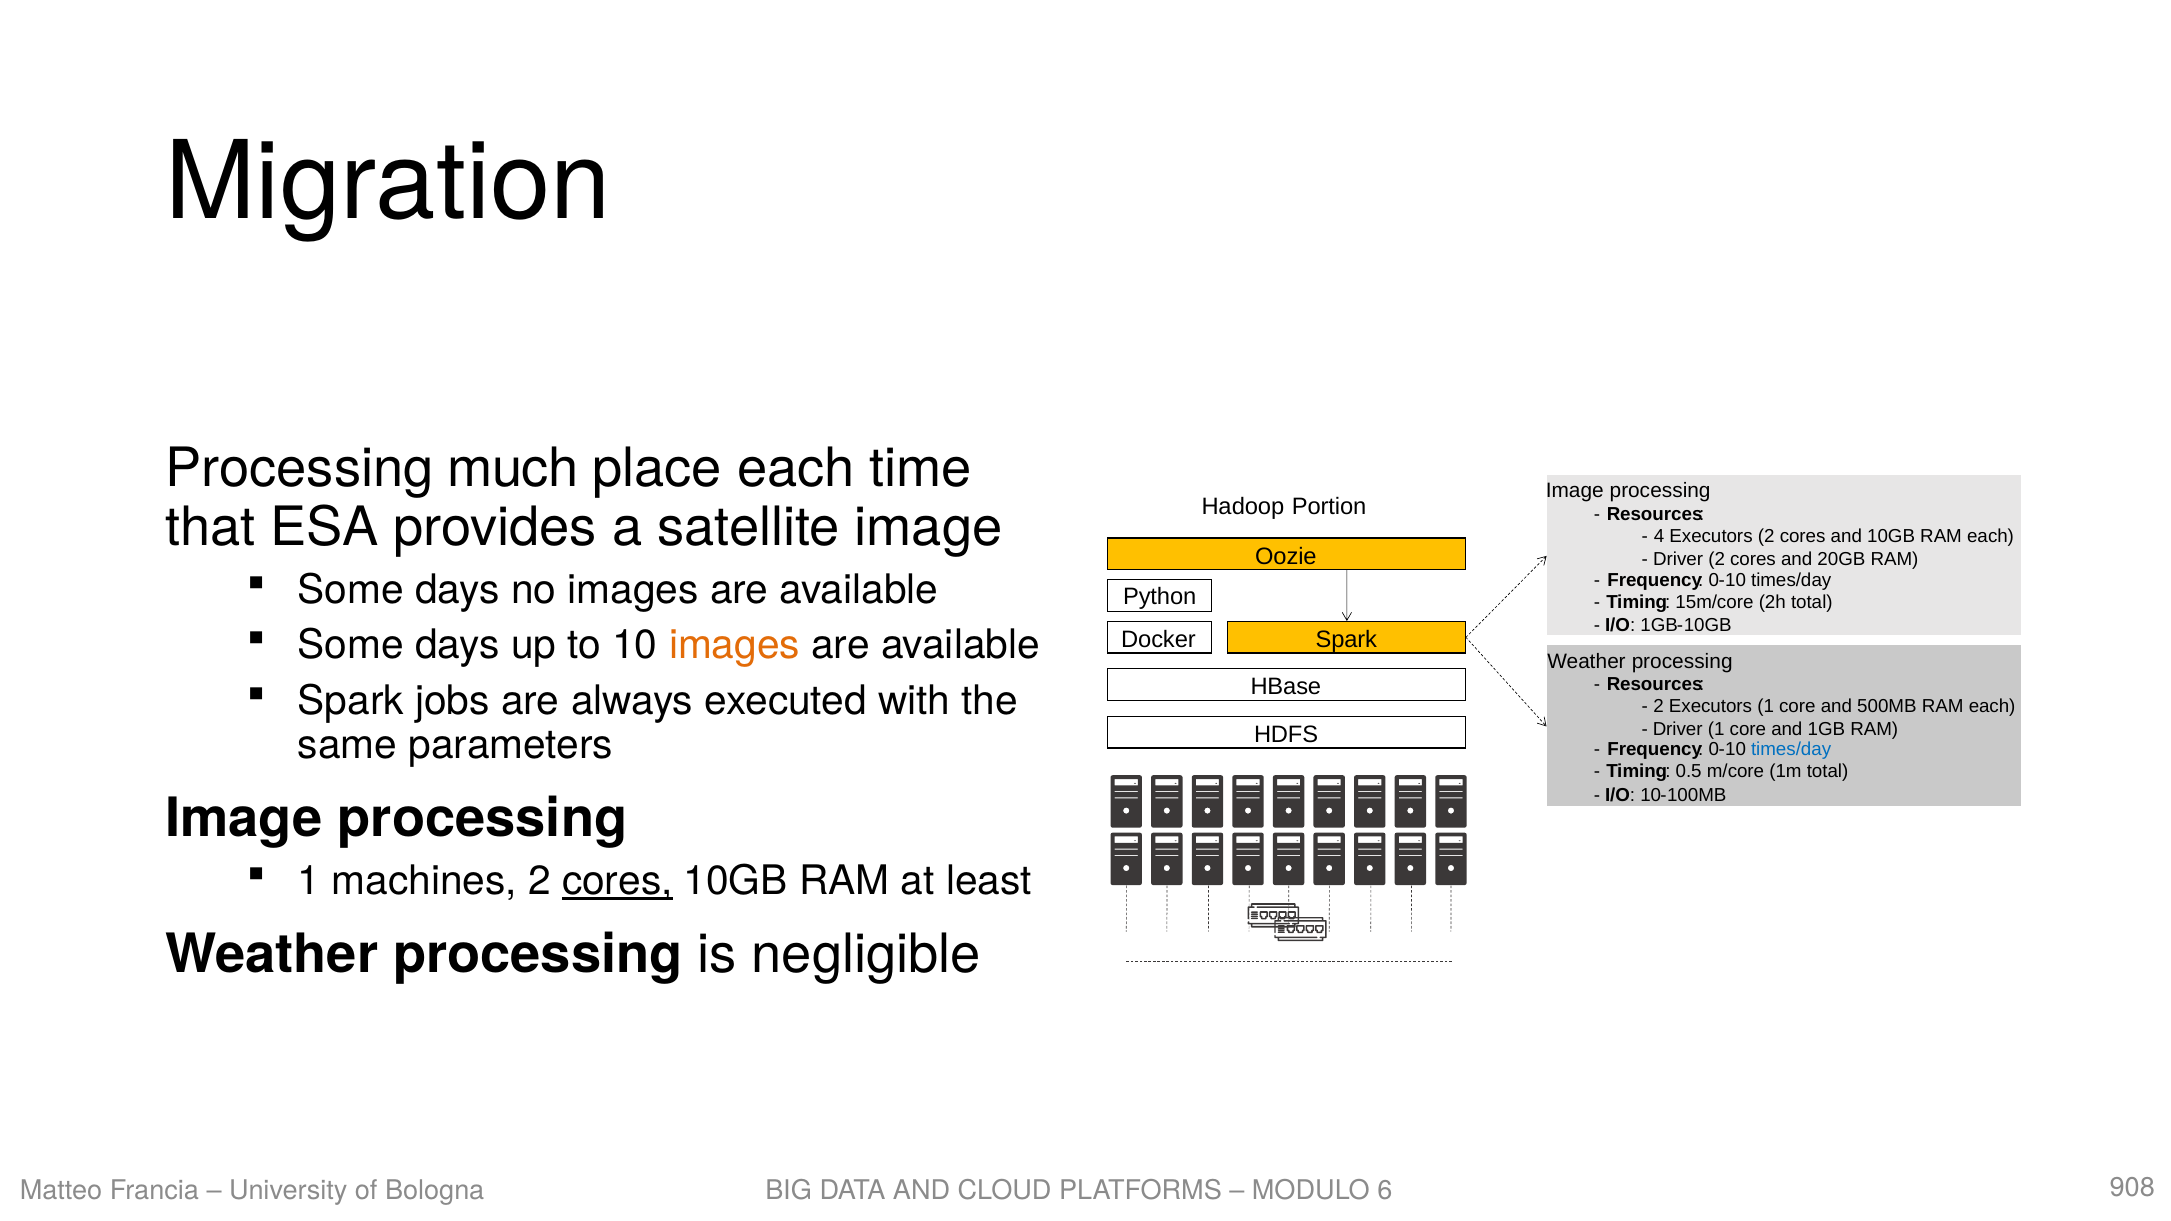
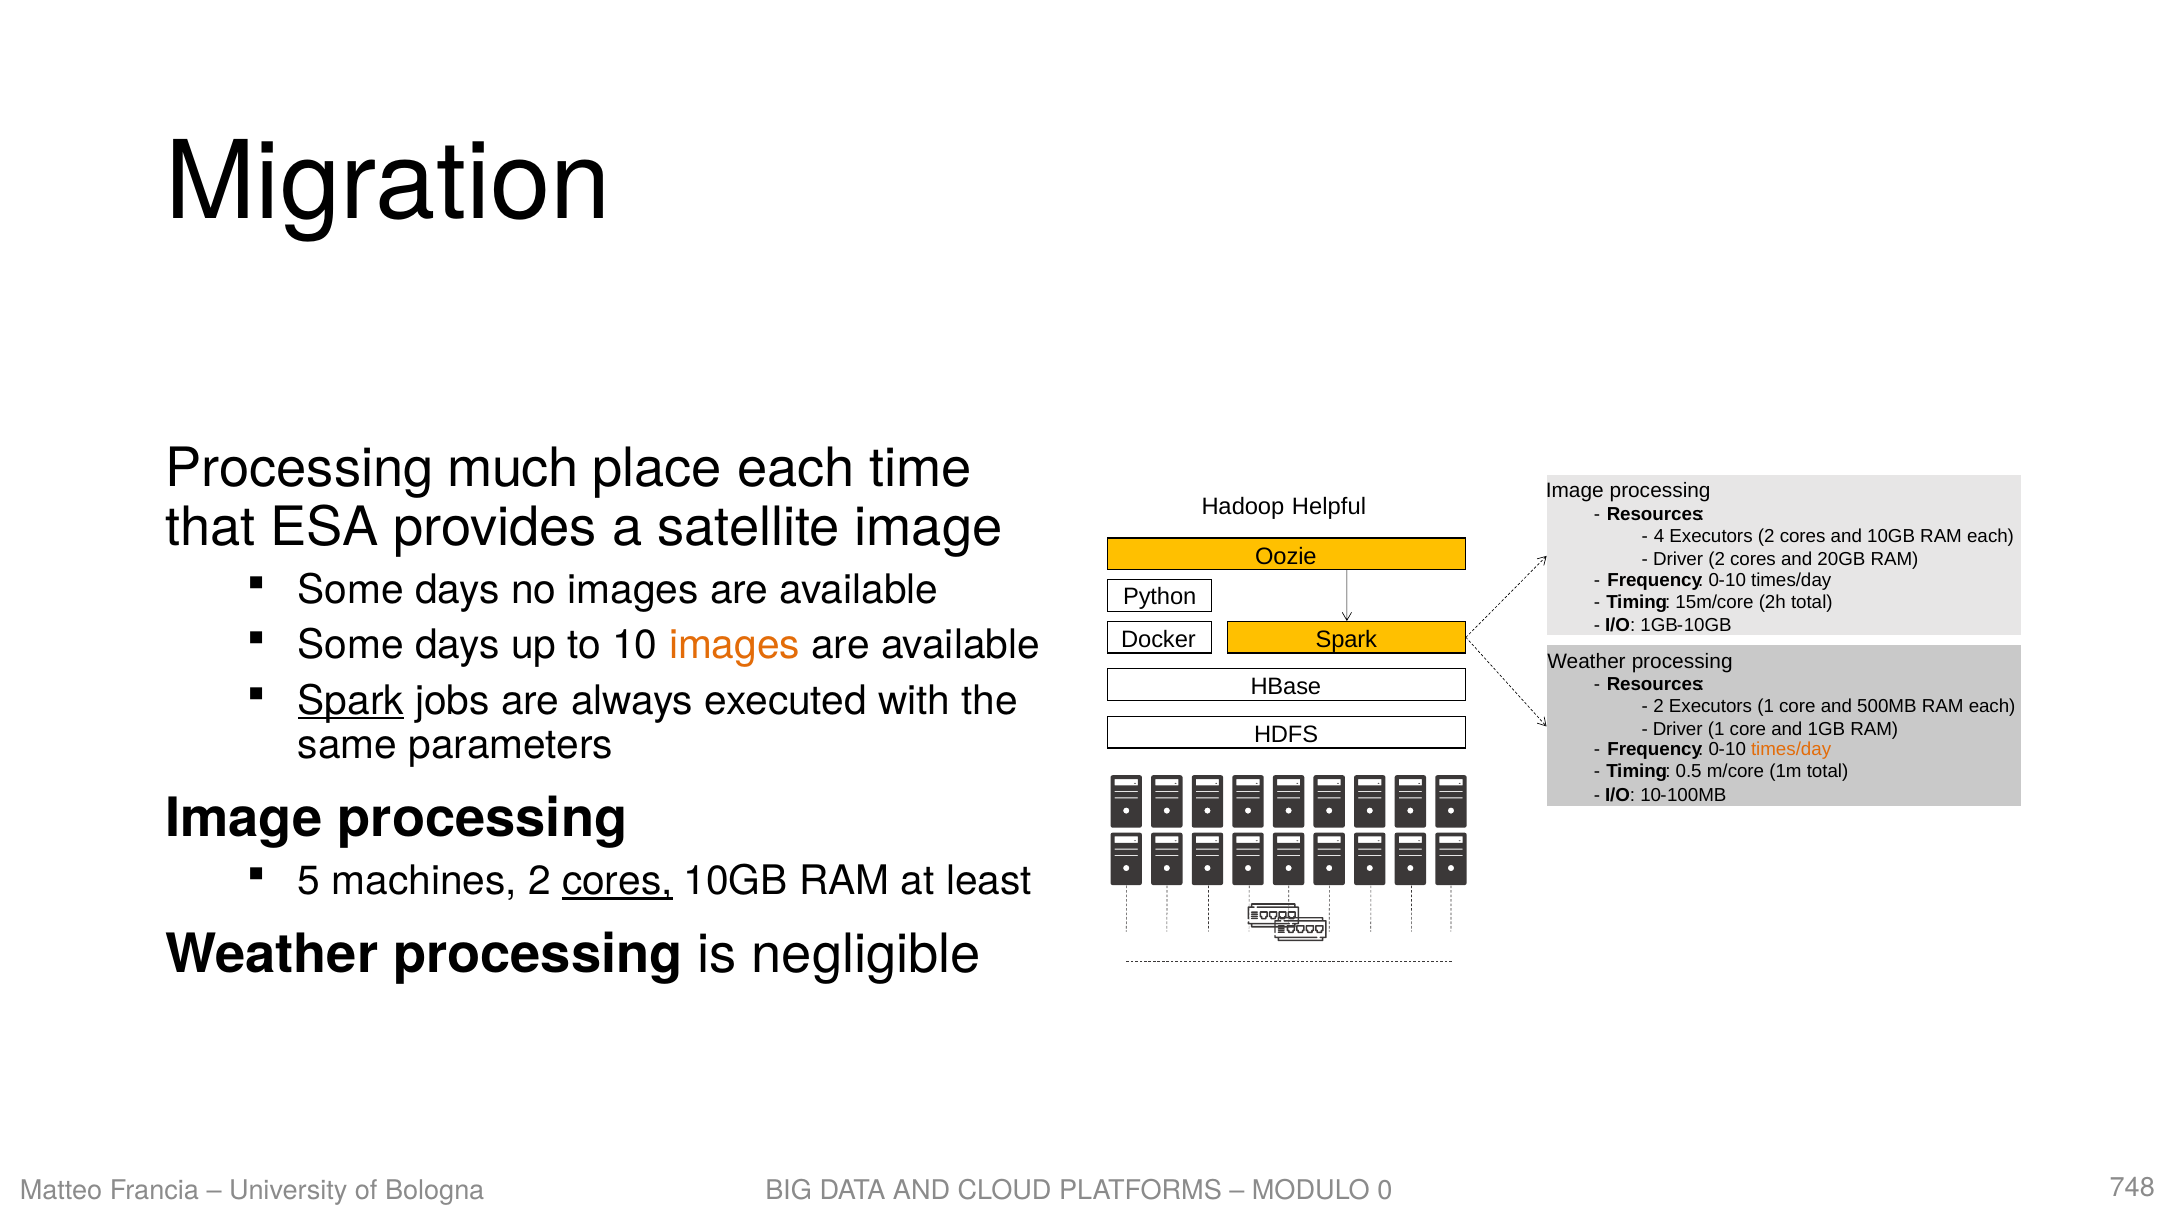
Portion: Portion -> Helpful
Spark at (351, 701) underline: none -> present
times/day at (1791, 750) colour: blue -> orange
1 at (309, 881): 1 -> 5
6: 6 -> 0
908: 908 -> 748
